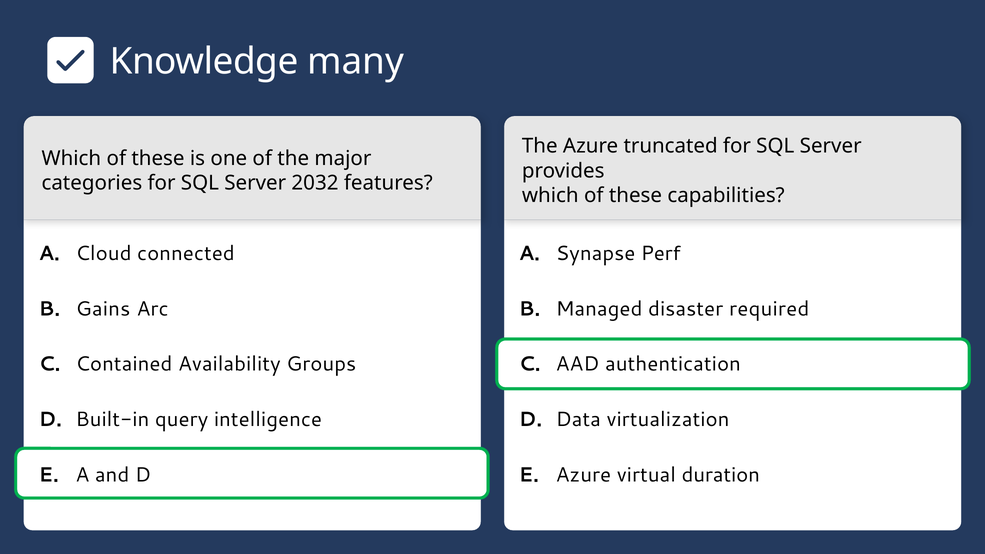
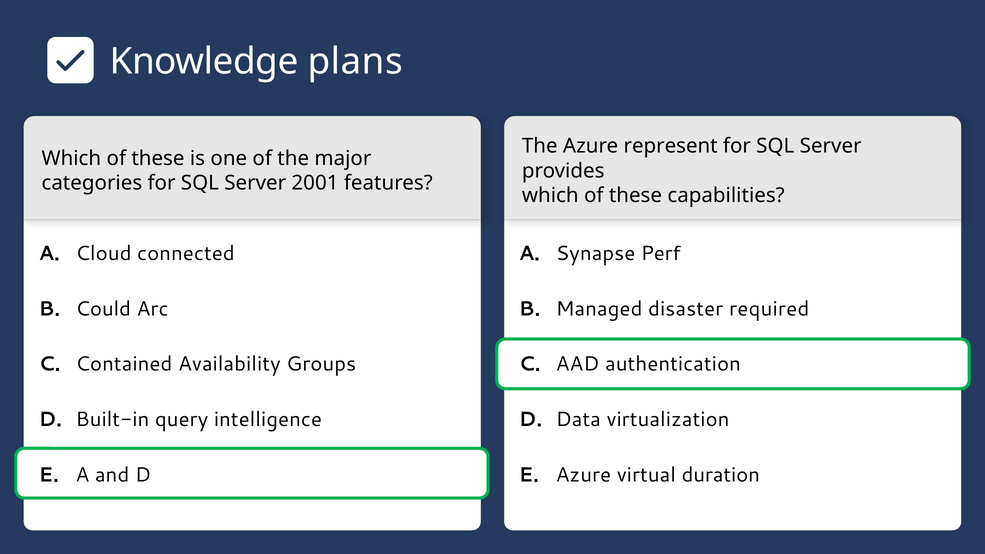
many: many -> plans
truncated: truncated -> represent
2032: 2032 -> 2001
Gains: Gains -> Could
